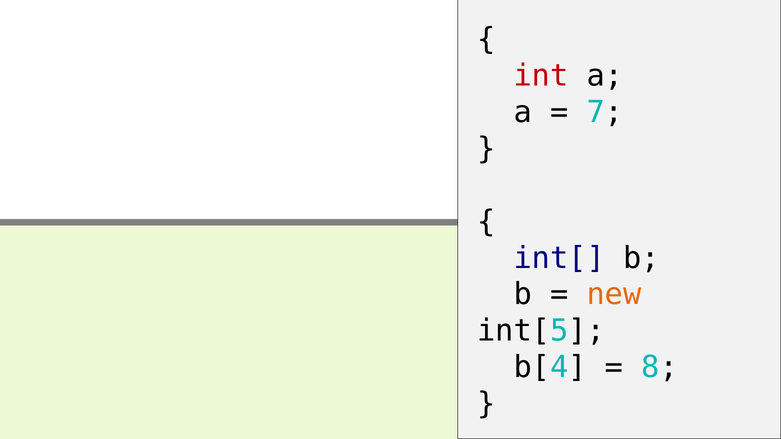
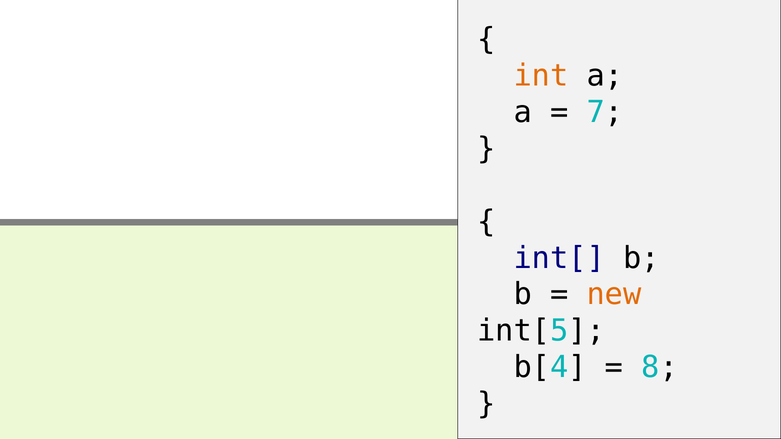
int colour: red -> orange
